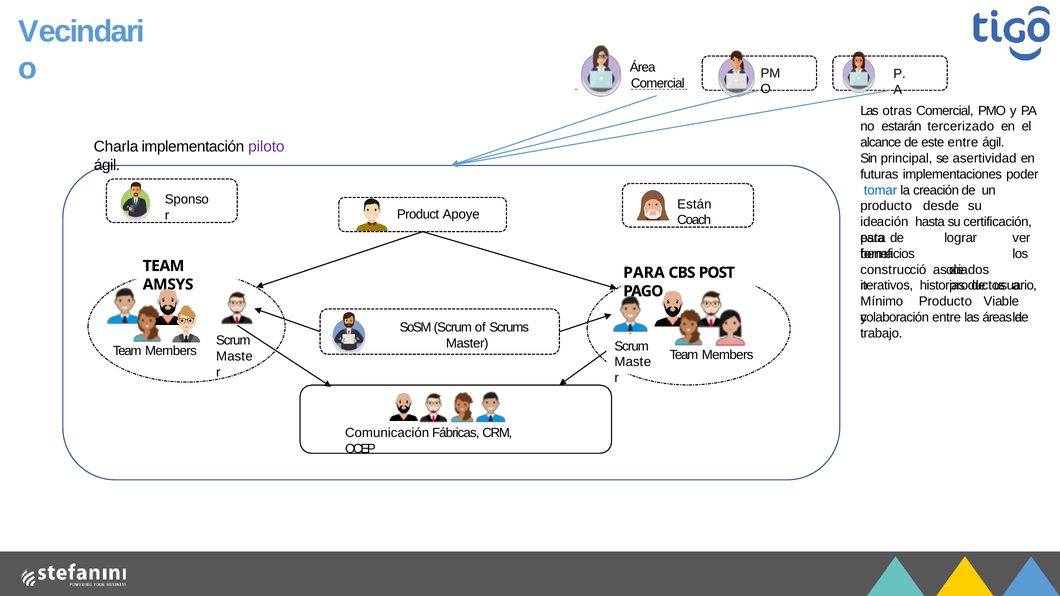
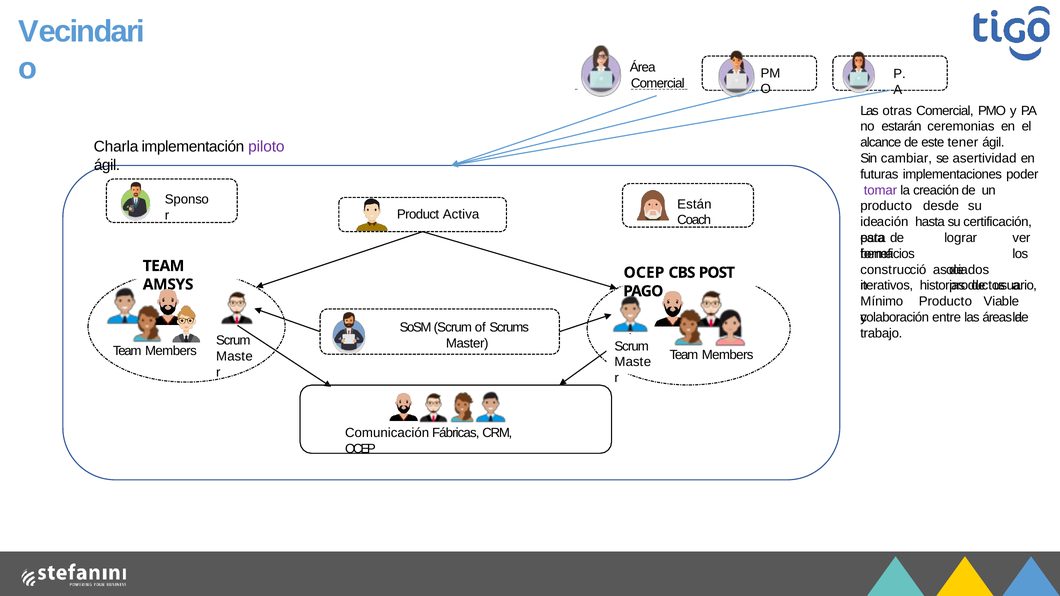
tercerizado: tercerizado -> ceremonias
este entre: entre -> tener
principal: principal -> cambiar
tomar colour: blue -> purple
Apoye: Apoye -> Activa
PARA at (644, 273): PARA -> OCEP
